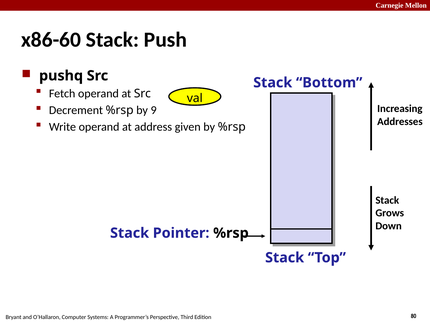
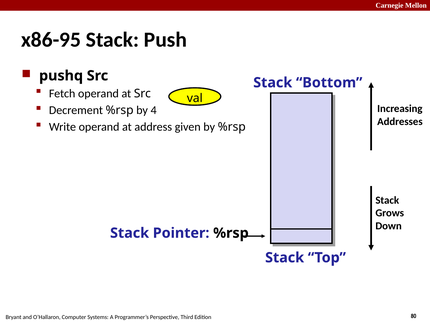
x86-60: x86-60 -> x86-95
9: 9 -> 4
